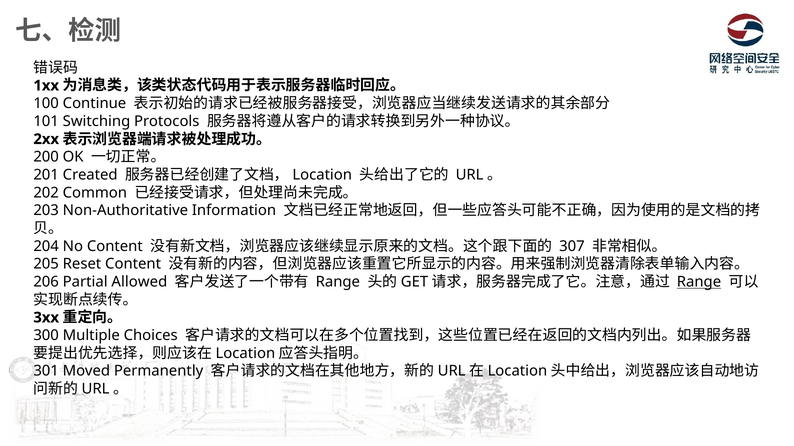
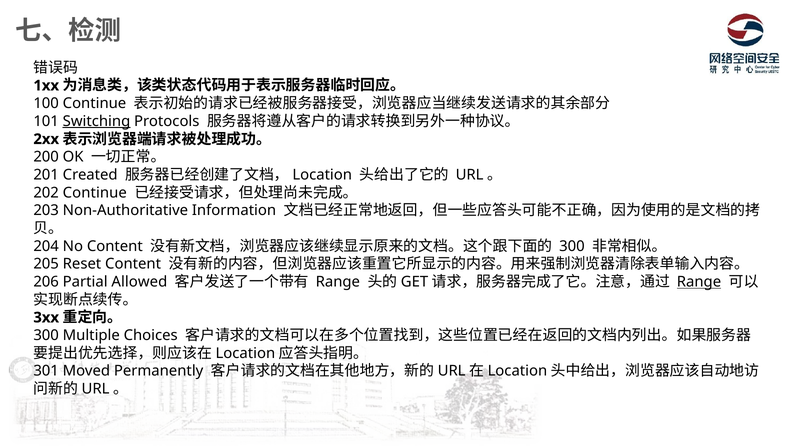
Switching underline: none -> present
202 Common: Common -> Continue
307 at (572, 246): 307 -> 300
